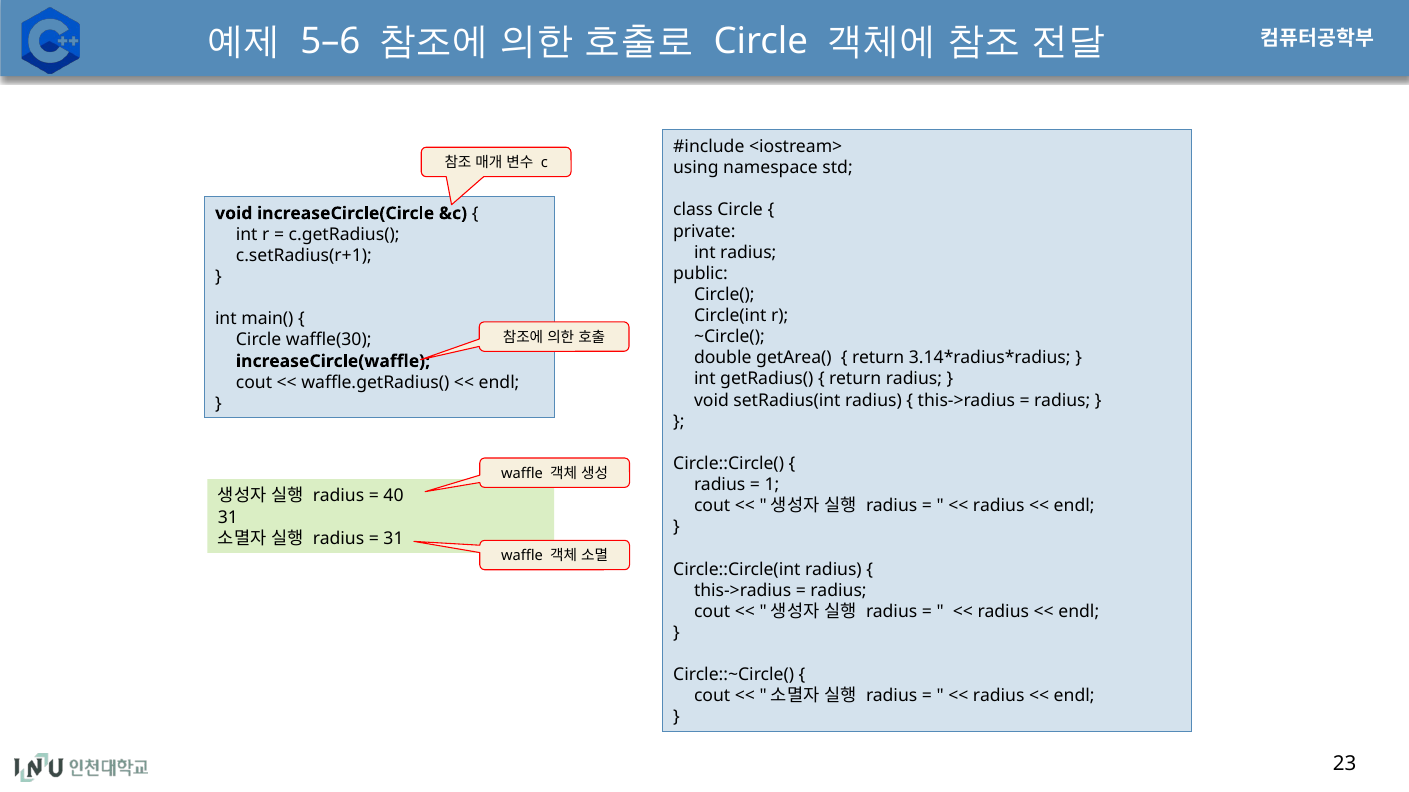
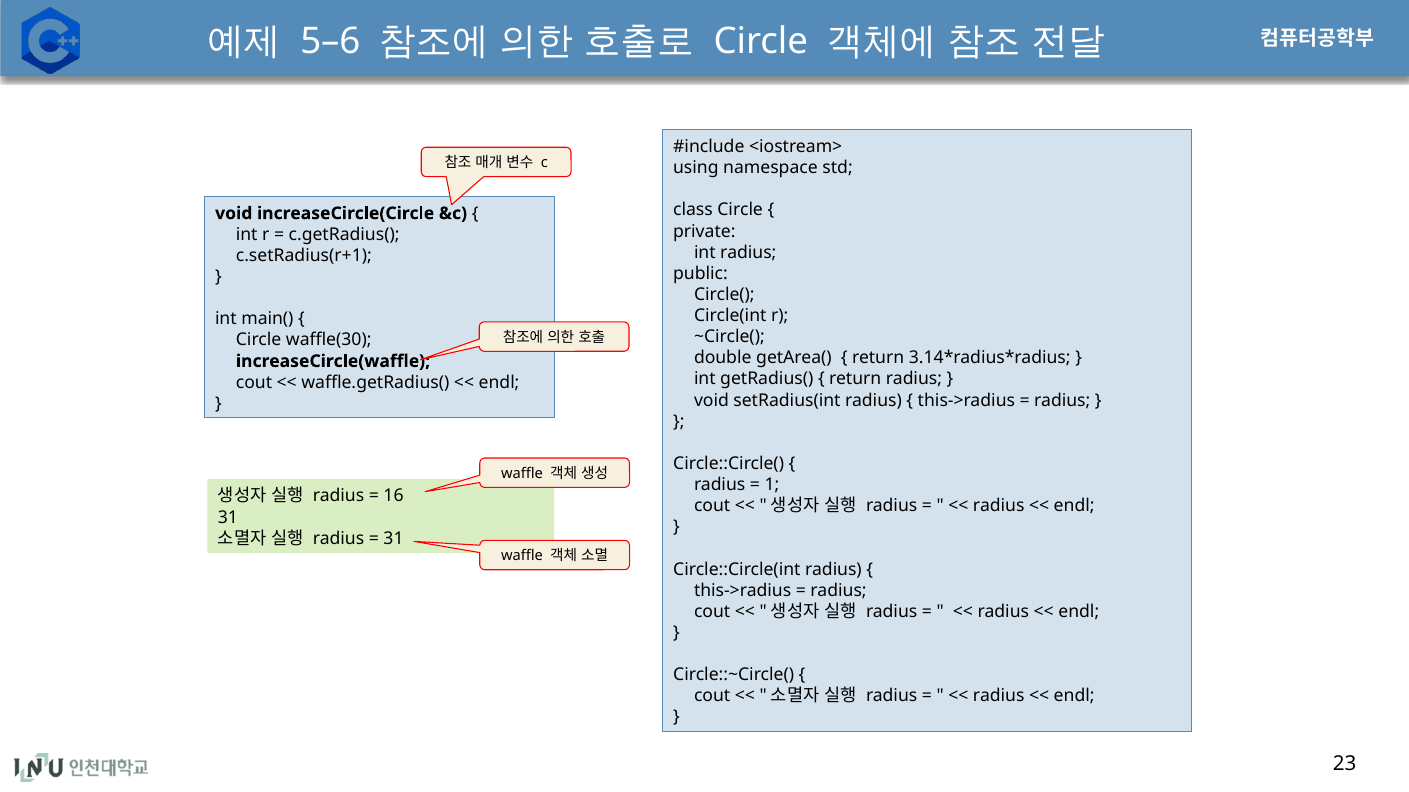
40: 40 -> 16
